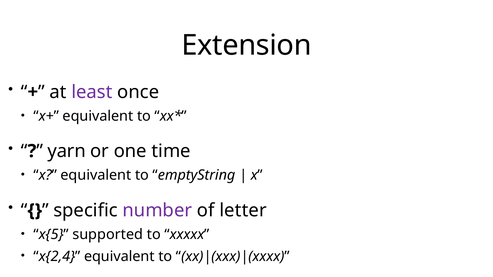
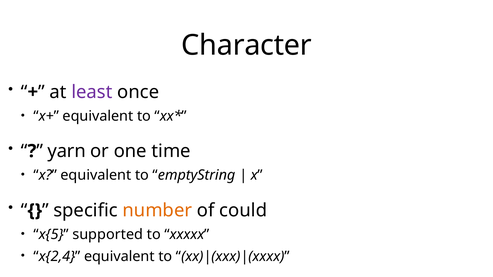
Extension: Extension -> Character
number colour: purple -> orange
letter: letter -> could
